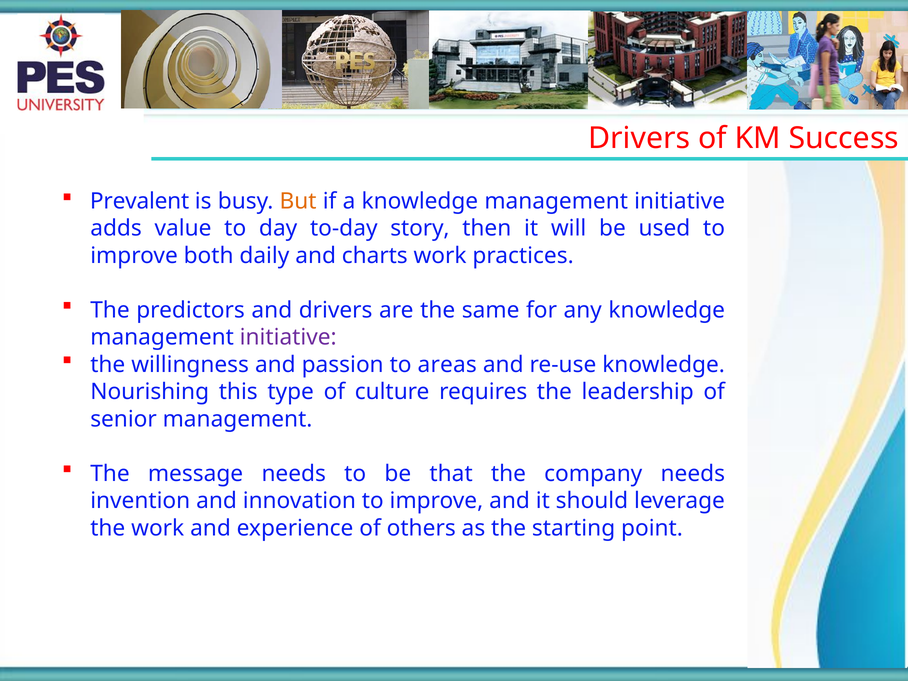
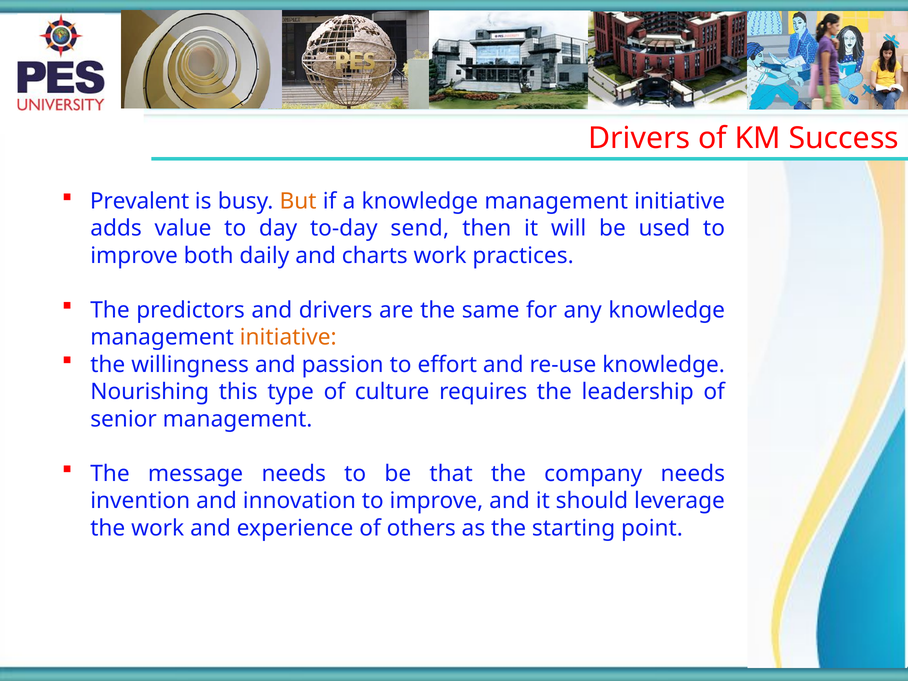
story: story -> send
initiative at (288, 337) colour: purple -> orange
areas: areas -> effort
